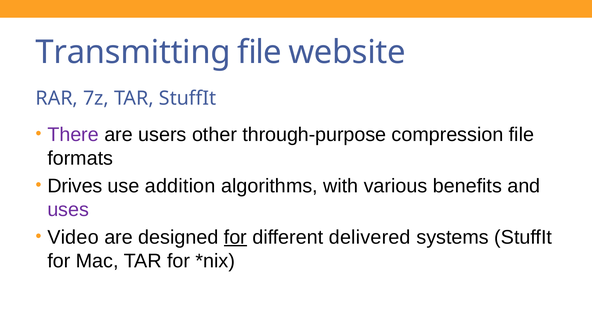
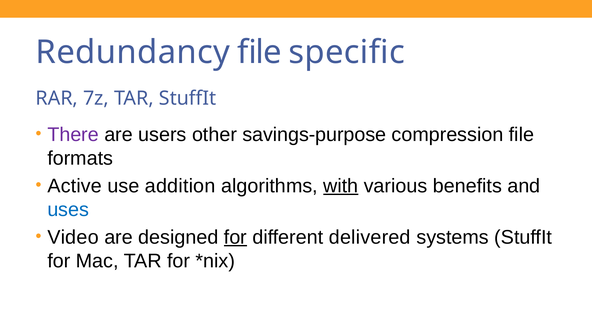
Transmitting: Transmitting -> Redundancy
website: website -> specific
through-purpose: through-purpose -> savings-purpose
Drives: Drives -> Active
with underline: none -> present
uses colour: purple -> blue
